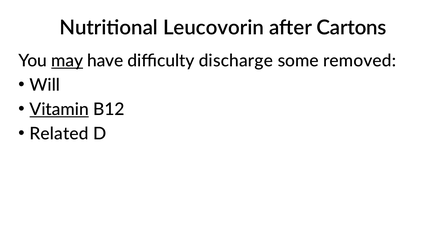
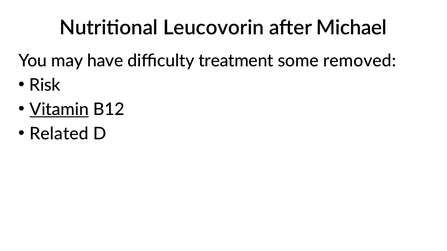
Cartons: Cartons -> Michael
may underline: present -> none
discharge: discharge -> treatment
Will: Will -> Risk
